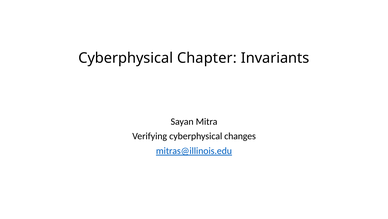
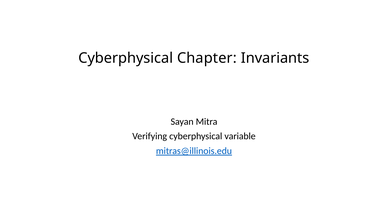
changes: changes -> variable
